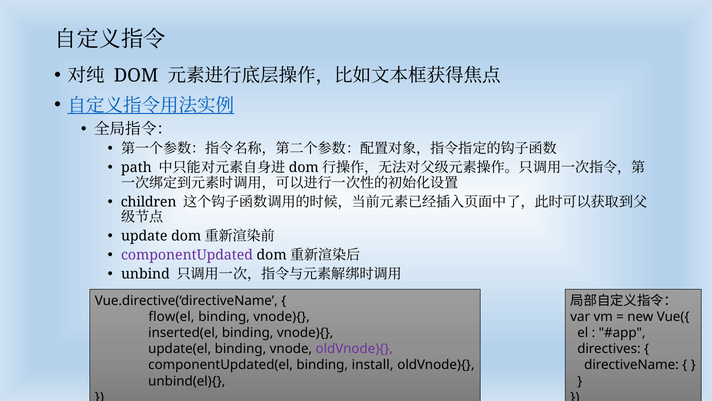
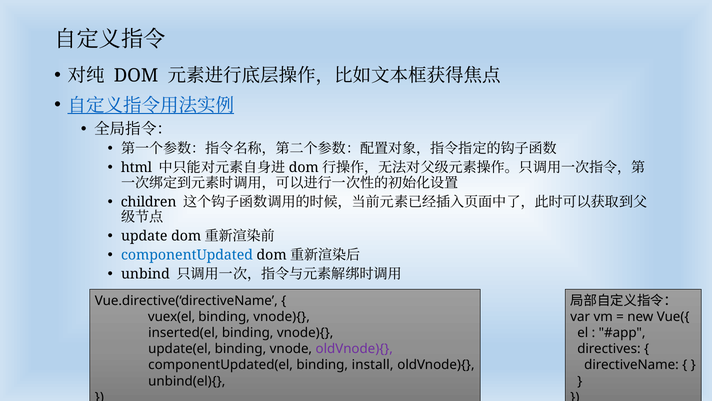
path: path -> html
componentUpdated colour: purple -> blue
flow(el: flow(el -> vuex(el
